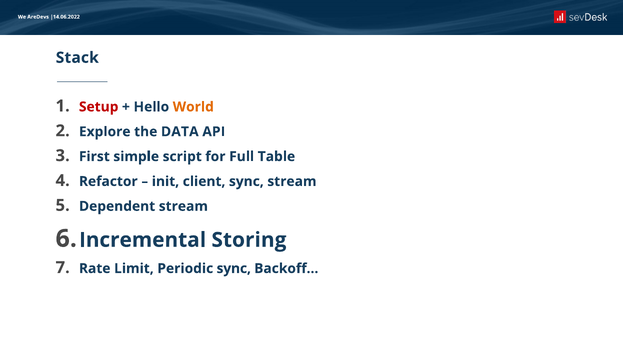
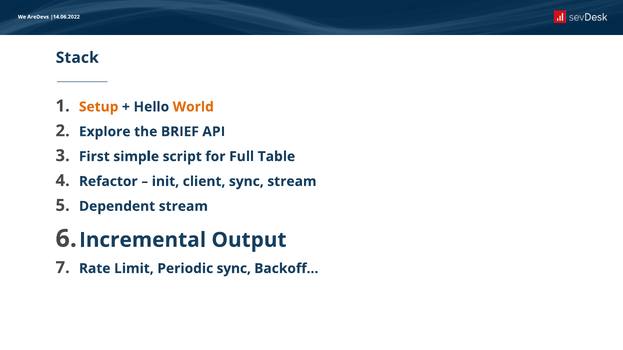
Setup colour: red -> orange
DATA: DATA -> BRIEF
Storing: Storing -> Output
